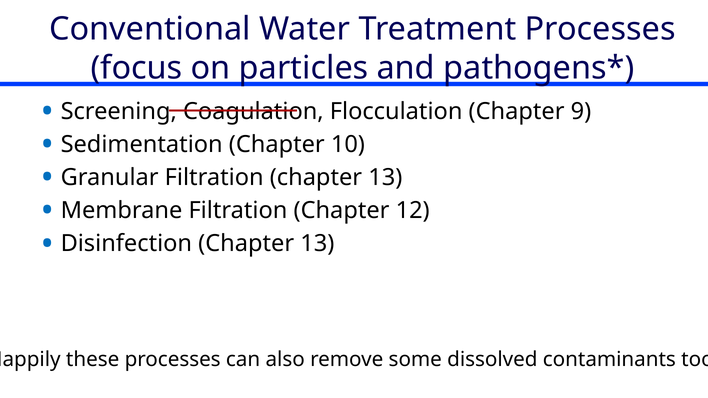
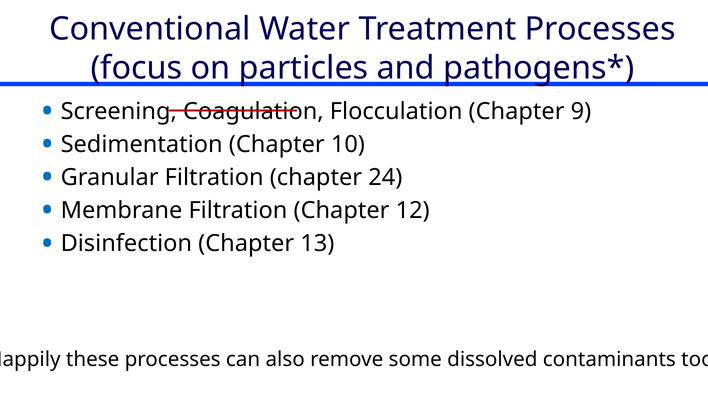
Filtration chapter 13: 13 -> 24
